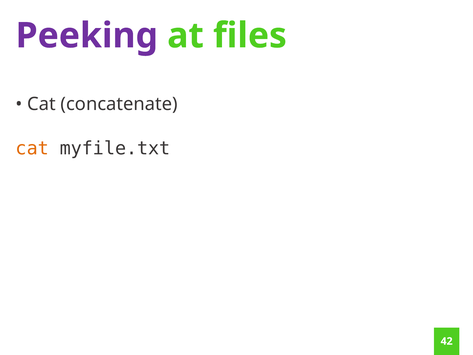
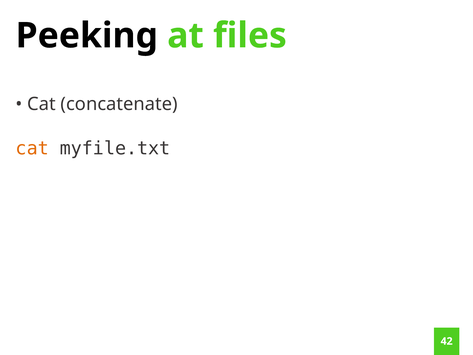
Peeking colour: purple -> black
